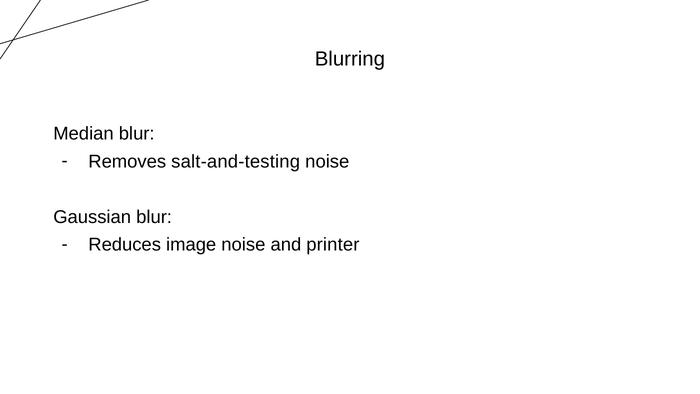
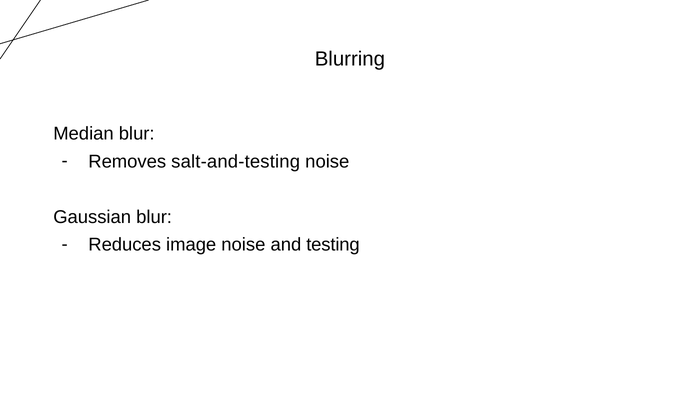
printer: printer -> testing
